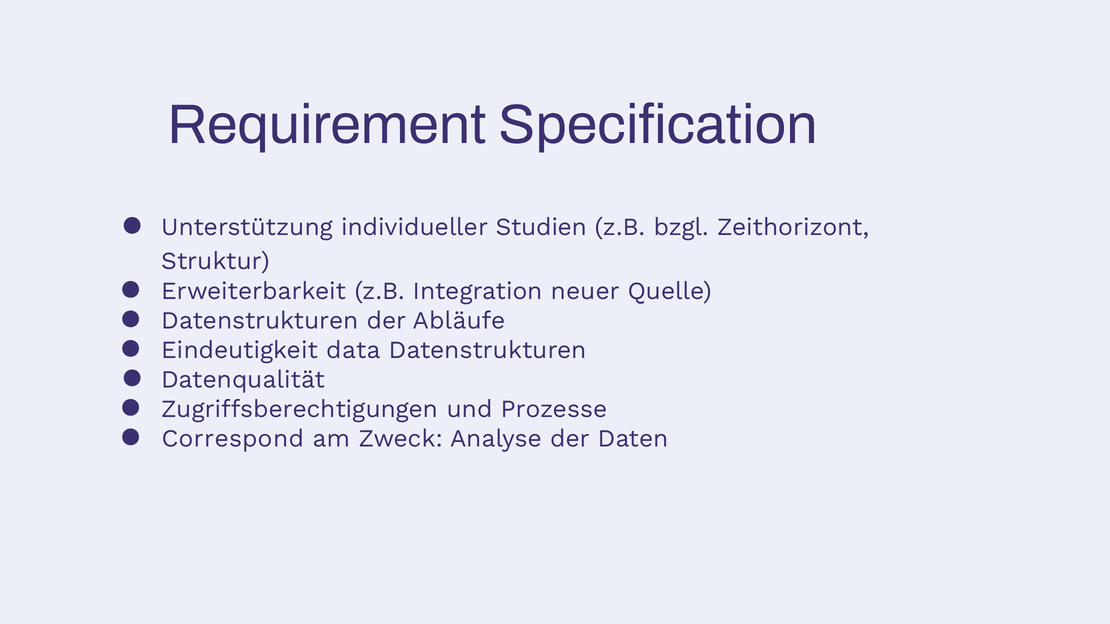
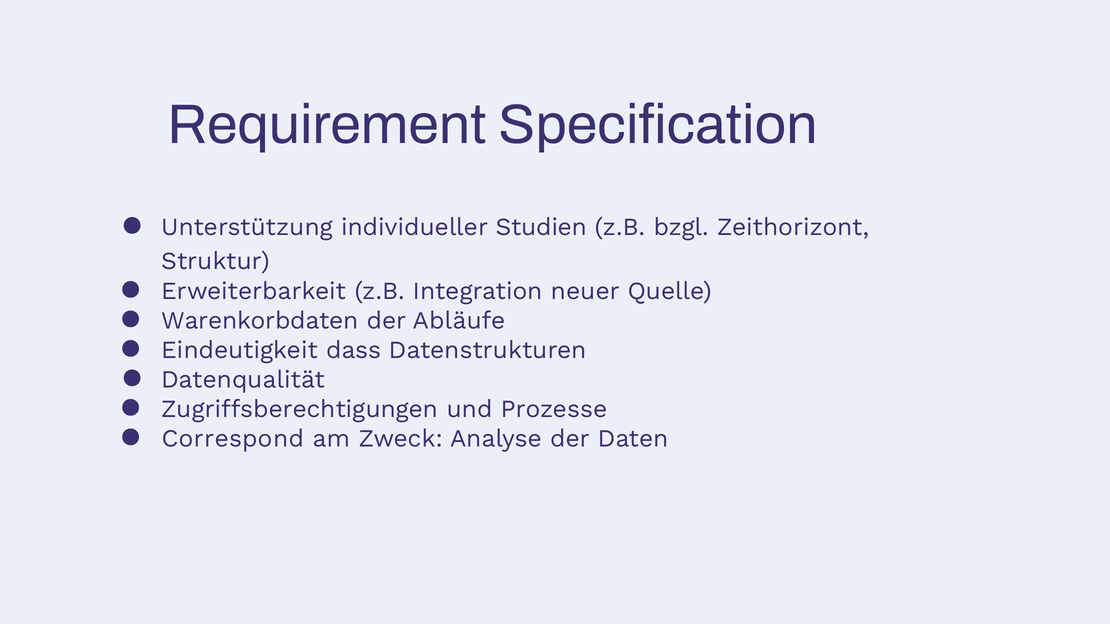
Datenstrukturen at (260, 321): Datenstrukturen -> Warenkorbdaten
data: data -> dass
